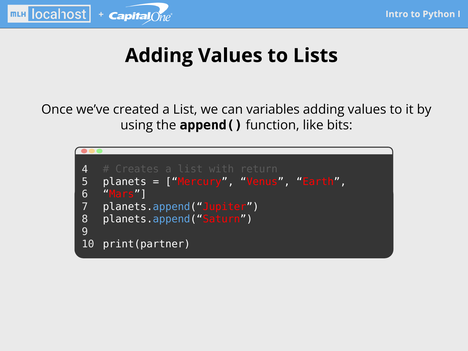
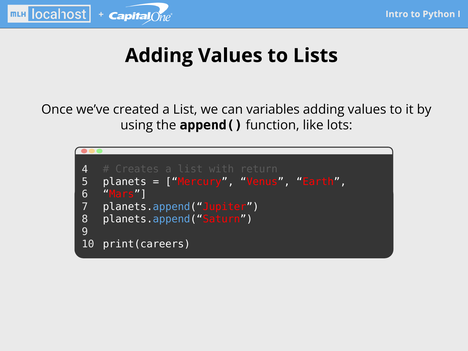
bits: bits -> lots
print(partner: print(partner -> print(careers
